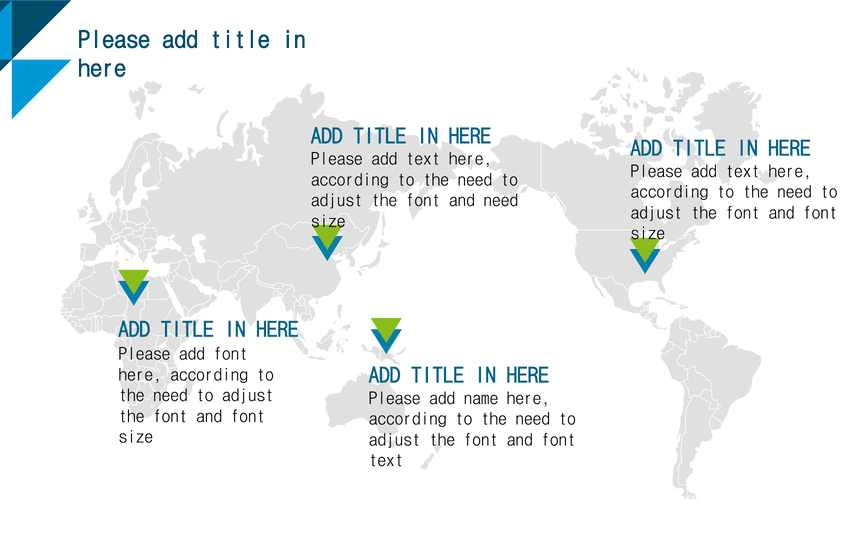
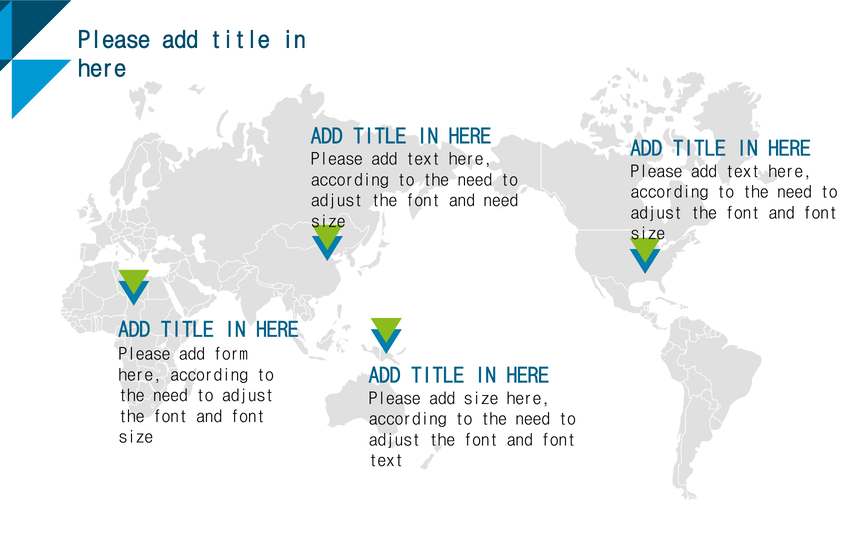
add font: font -> form
add name: name -> size
